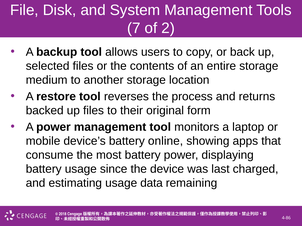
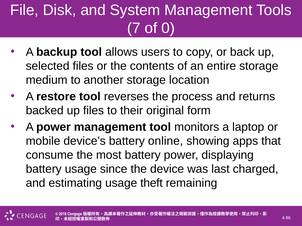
2: 2 -> 0
data: data -> theft
